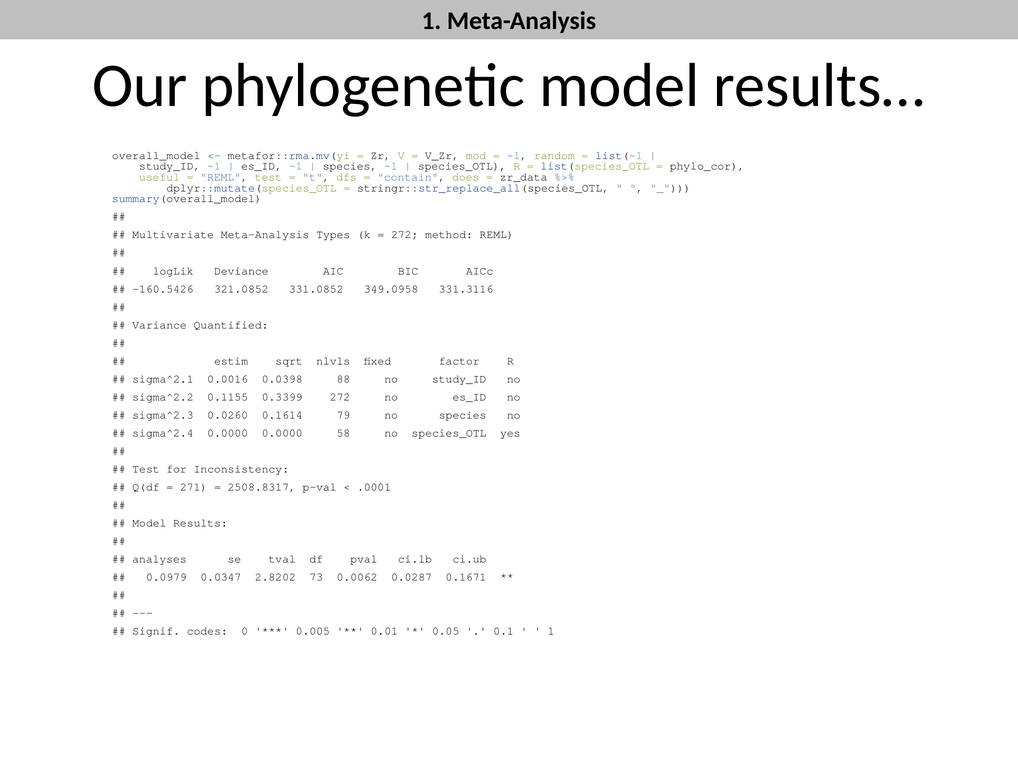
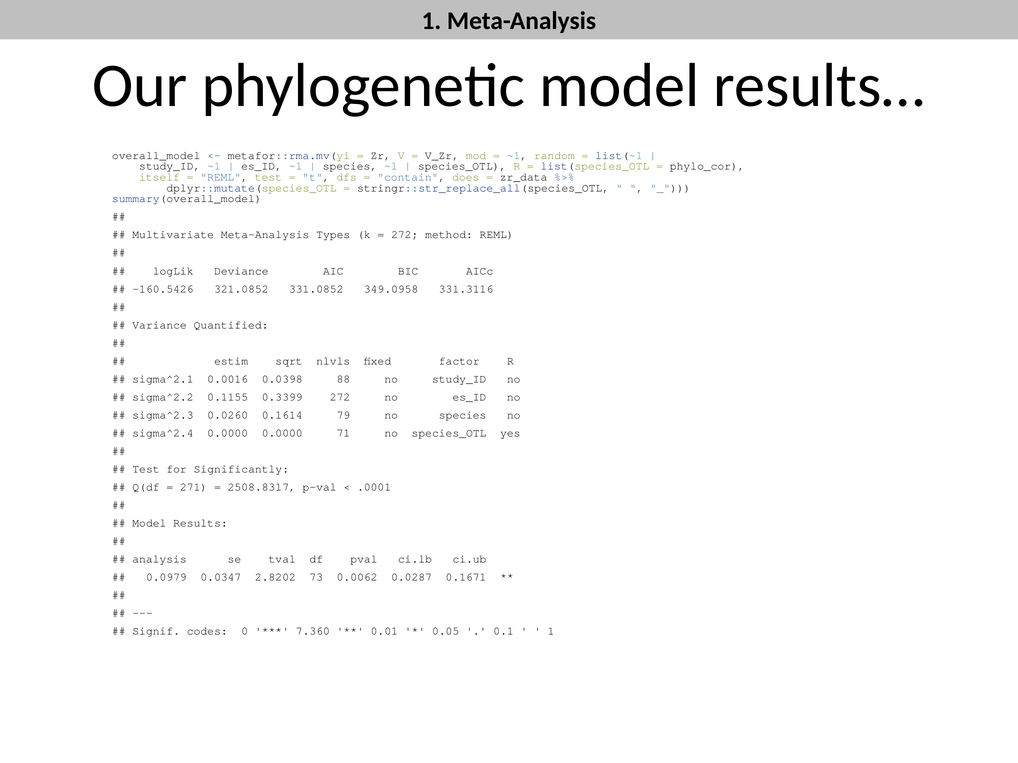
useful: useful -> itself
58: 58 -> 71
Inconsistency: Inconsistency -> Significantly
analyses: analyses -> analysis
0.005: 0.005 -> 7.360
